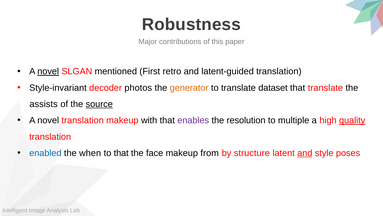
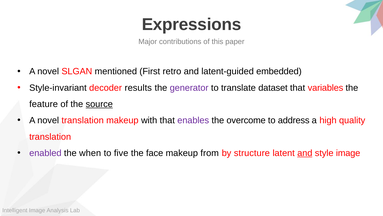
Robustness: Robustness -> Expressions
novel at (48, 71) underline: present -> none
latent-guided translation: translation -> embedded
photos: photos -> results
generator colour: orange -> purple
that translate: translate -> variables
assists: assists -> feature
resolution: resolution -> overcome
multiple: multiple -> address
quality underline: present -> none
enabled colour: blue -> purple
to that: that -> five
style poses: poses -> image
